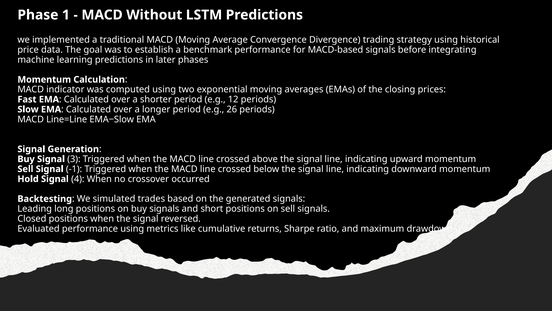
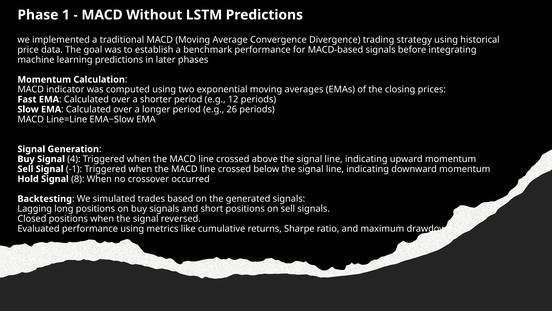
3: 3 -> 4
4: 4 -> 8
Leading: Leading -> Lagging
